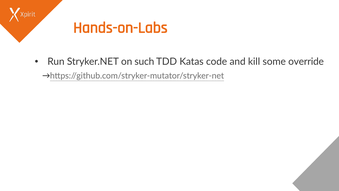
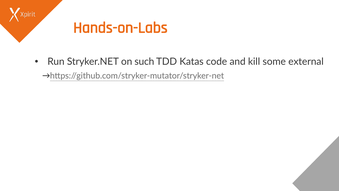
override: override -> external
